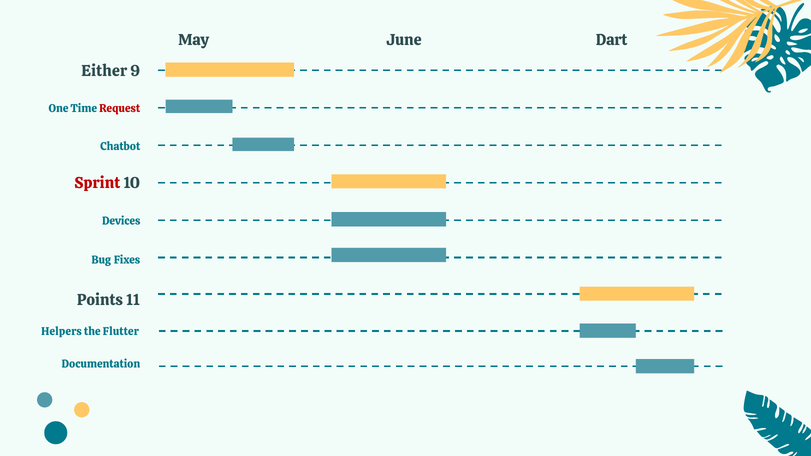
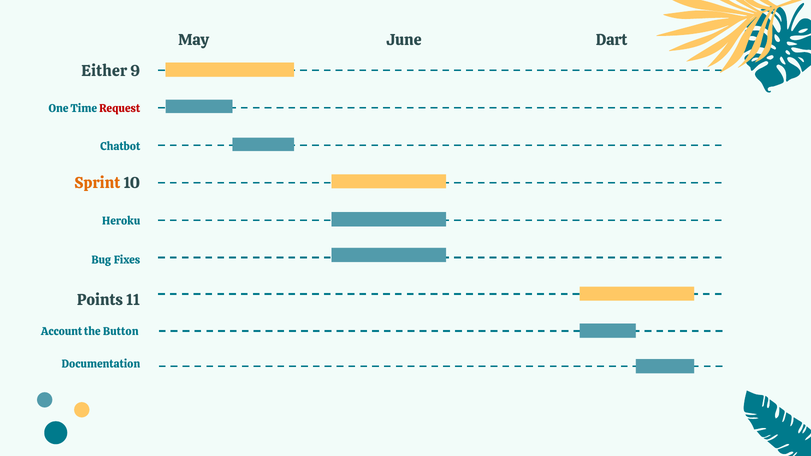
Sprint colour: red -> orange
Devices: Devices -> Heroku
Helpers: Helpers -> Account
Flutter: Flutter -> Button
